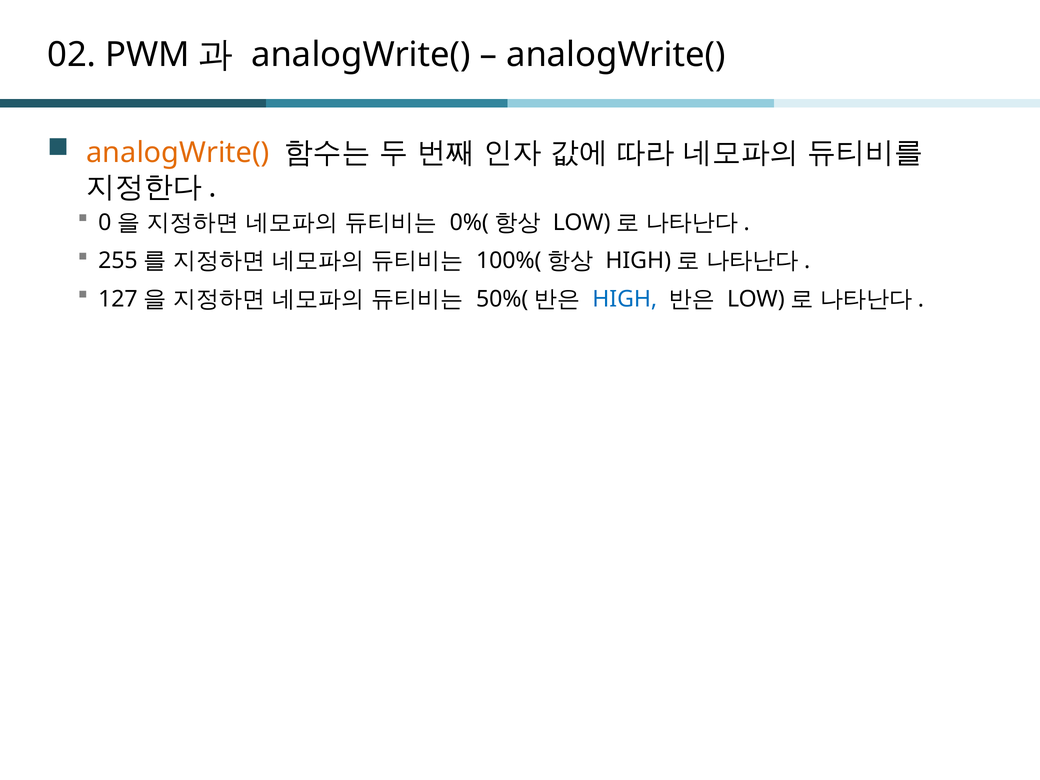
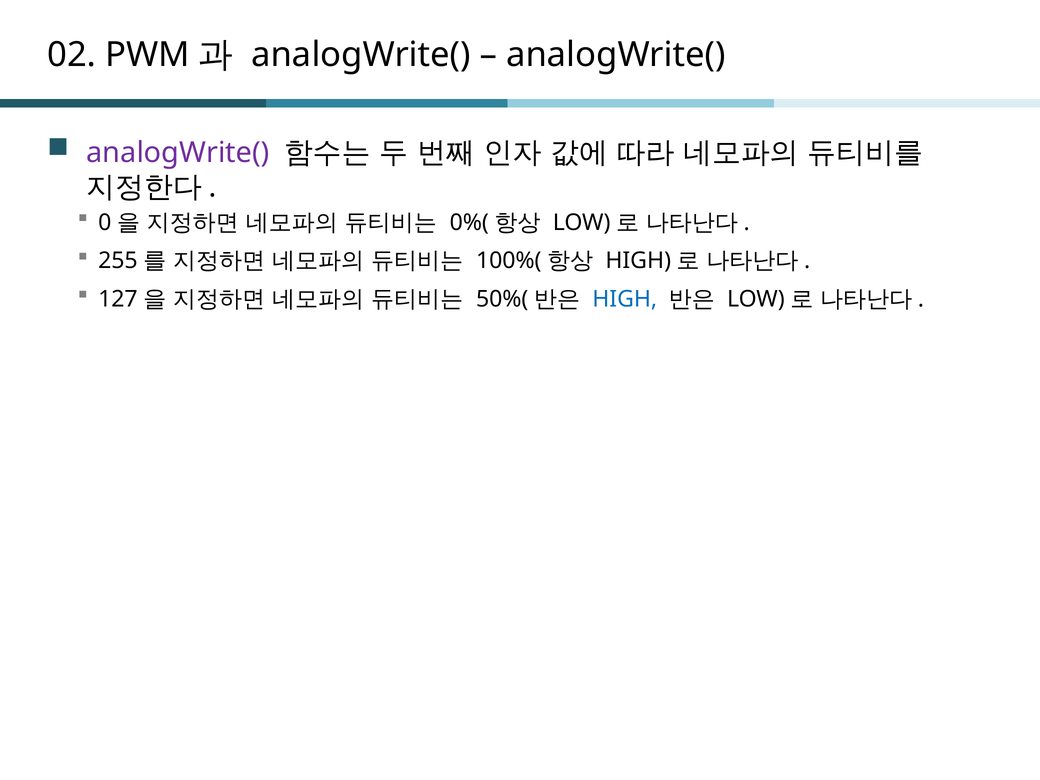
analogWrite( at (178, 153) colour: orange -> purple
